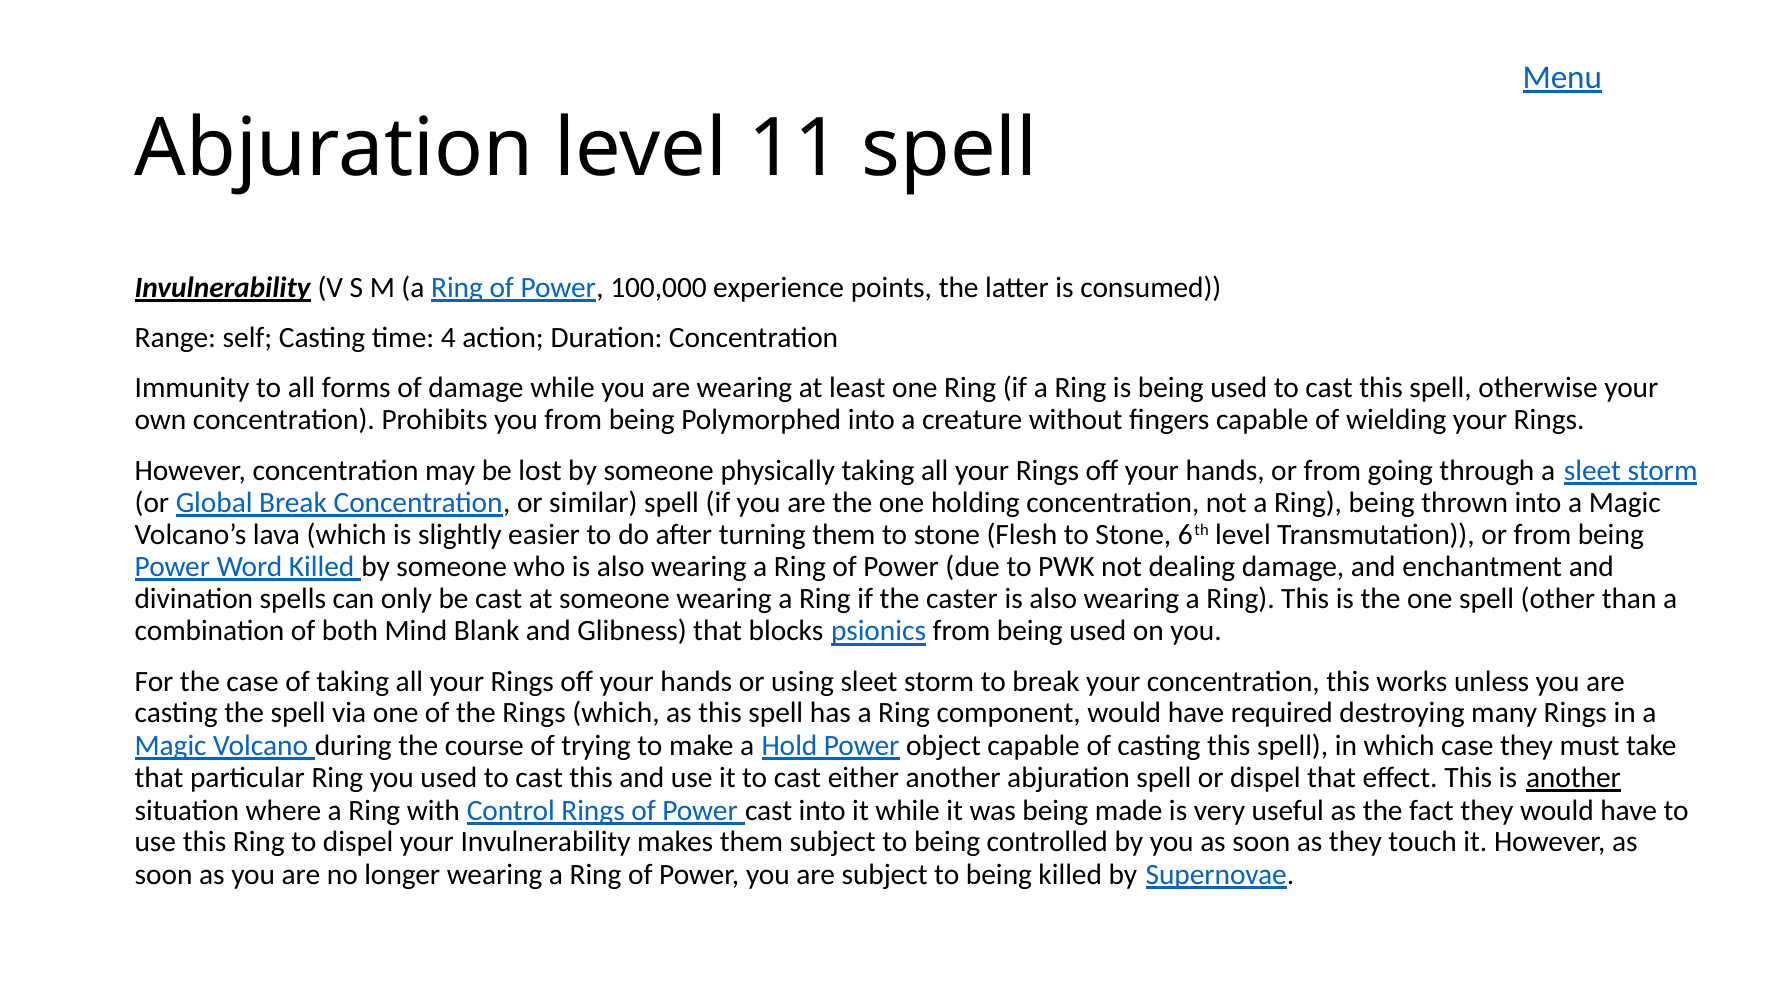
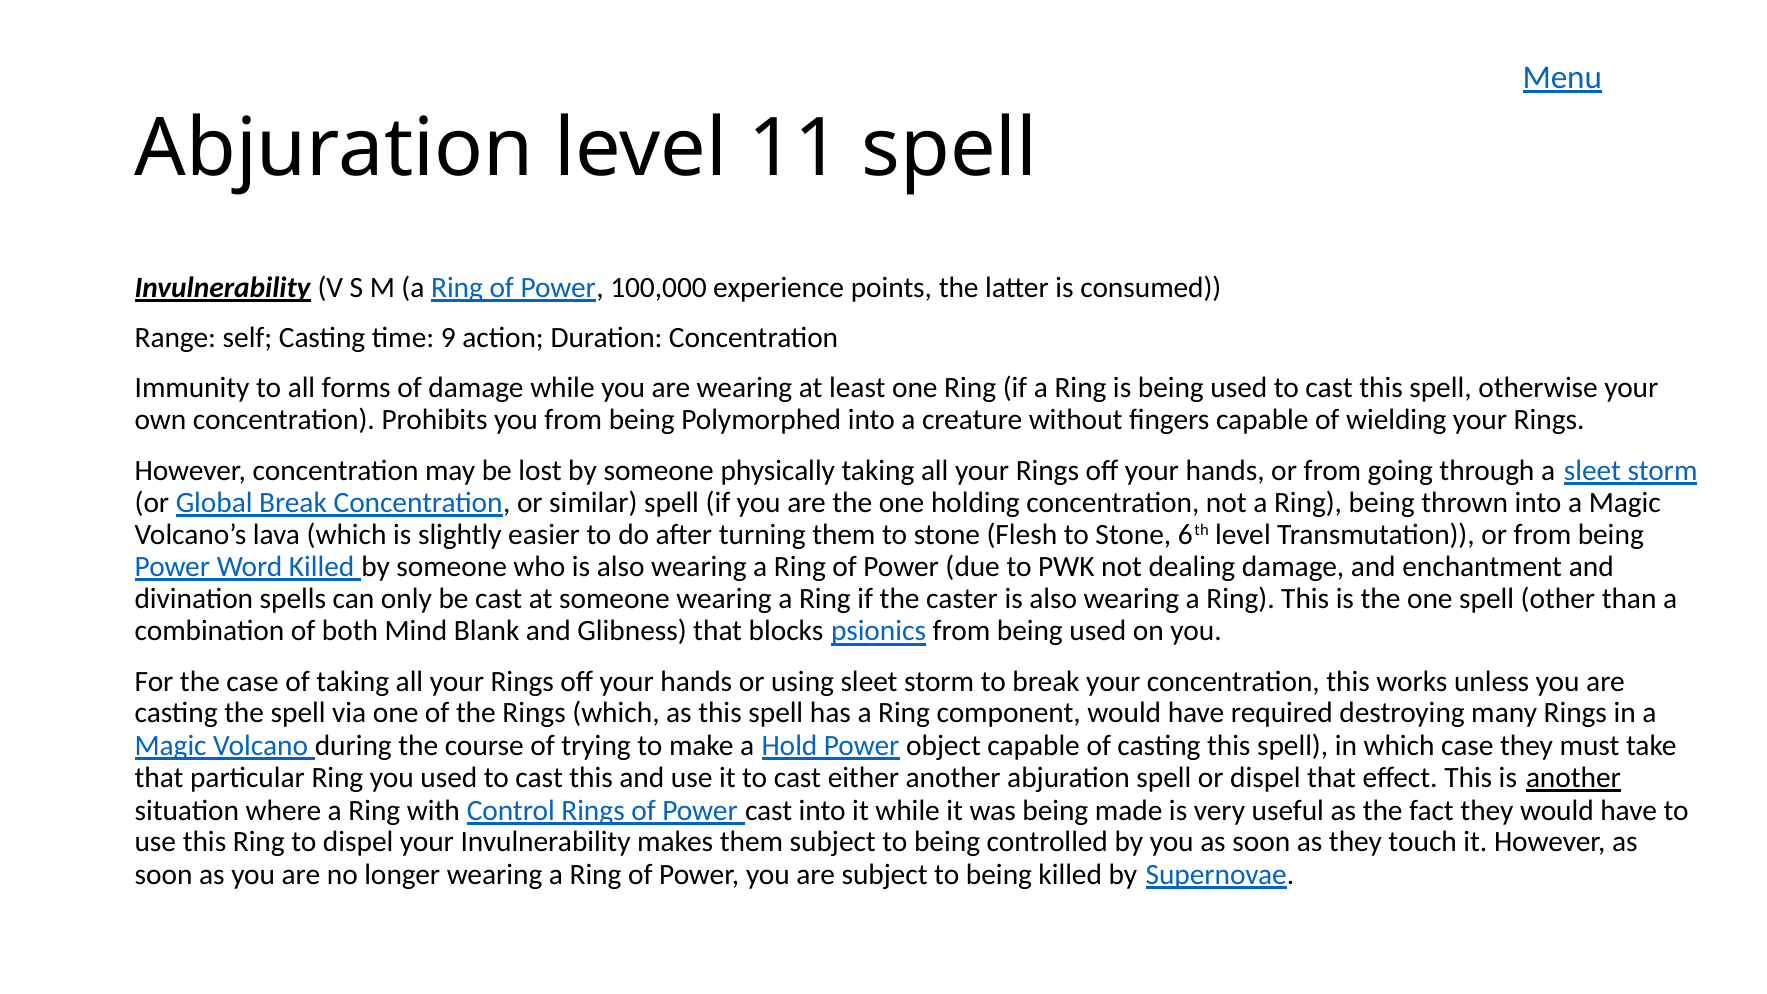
4: 4 -> 9
